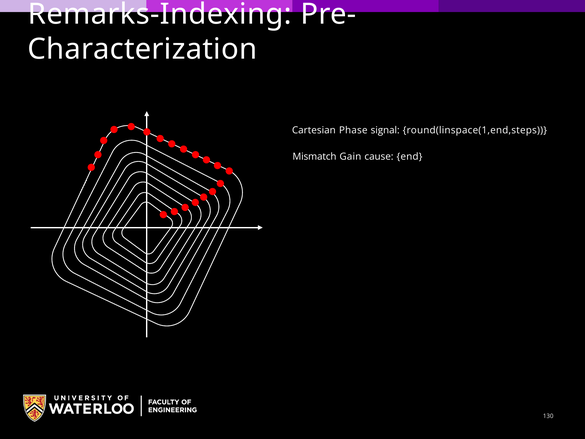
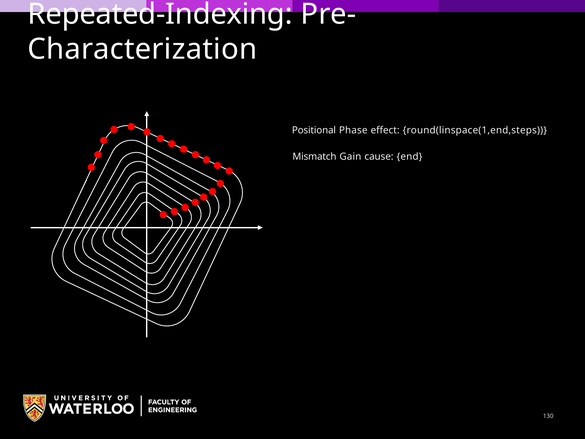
Remarks-Indexing: Remarks-Indexing -> Repeated-Indexing
Cartesian: Cartesian -> Positional
signal: signal -> effect
